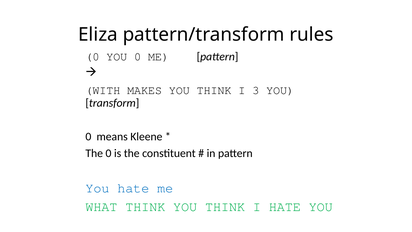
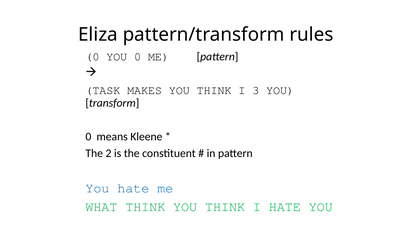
WITH: WITH -> TASK
The 0: 0 -> 2
